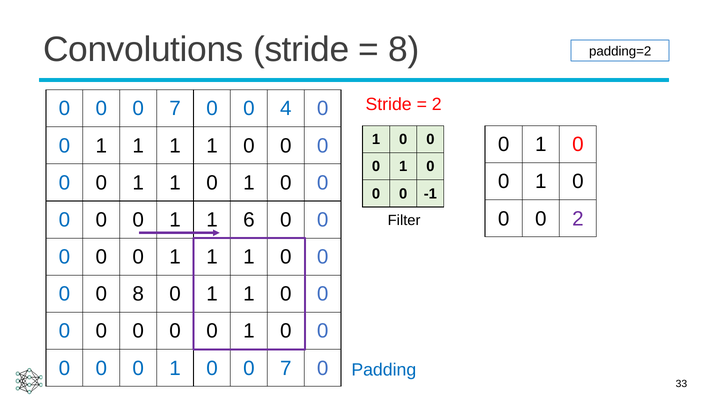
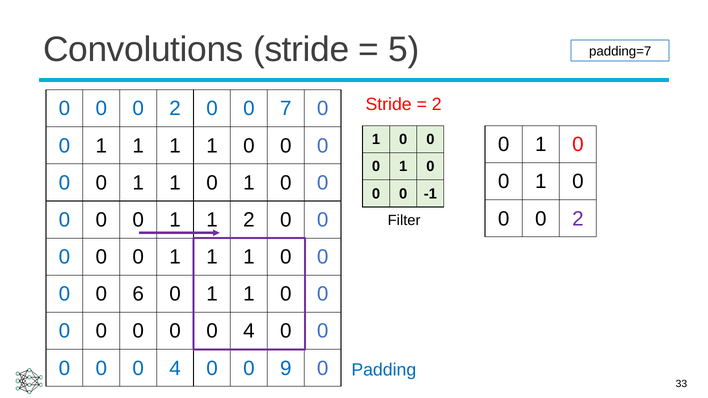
8 at (404, 50): 8 -> 5
padding=2: padding=2 -> padding=7
7 at (175, 109): 7 -> 2
4: 4 -> 7
1 6: 6 -> 2
0 8: 8 -> 6
1 at (249, 331): 1 -> 4
1 at (175, 368): 1 -> 4
7 at (286, 368): 7 -> 9
